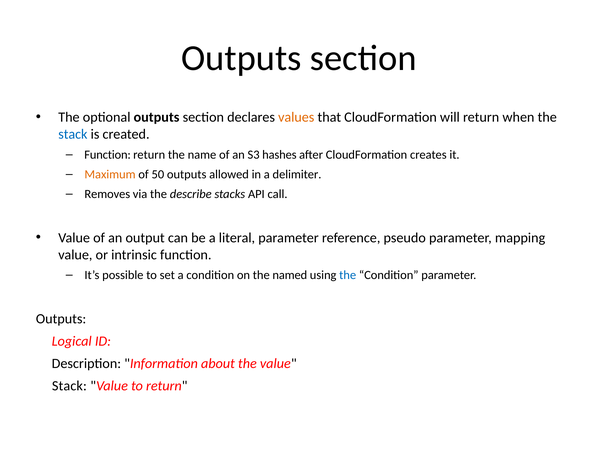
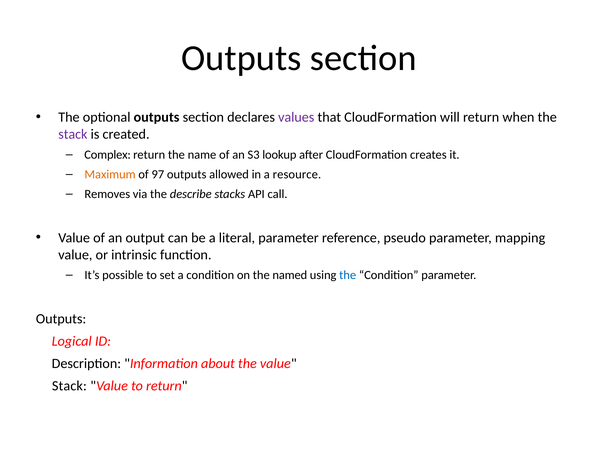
values colour: orange -> purple
stack at (73, 134) colour: blue -> purple
Function at (108, 155): Function -> Complex
hashes: hashes -> lookup
50: 50 -> 97
delimiter: delimiter -> resource
